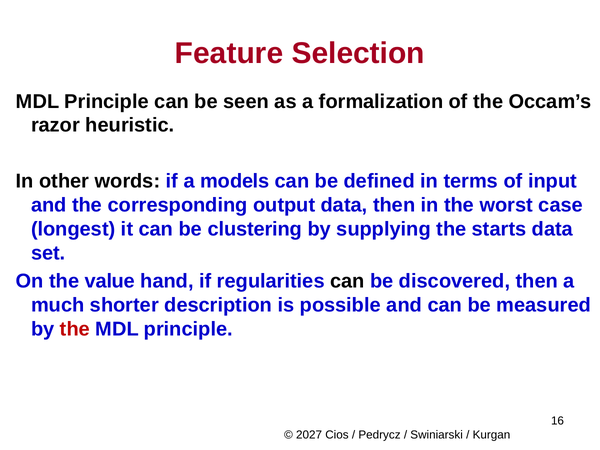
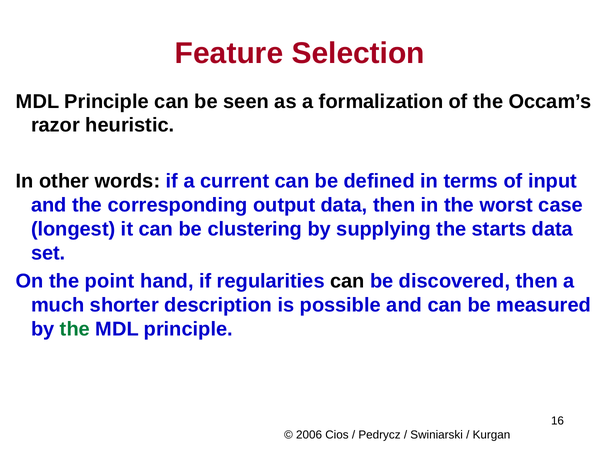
models: models -> current
value: value -> point
the at (75, 329) colour: red -> green
2027: 2027 -> 2006
